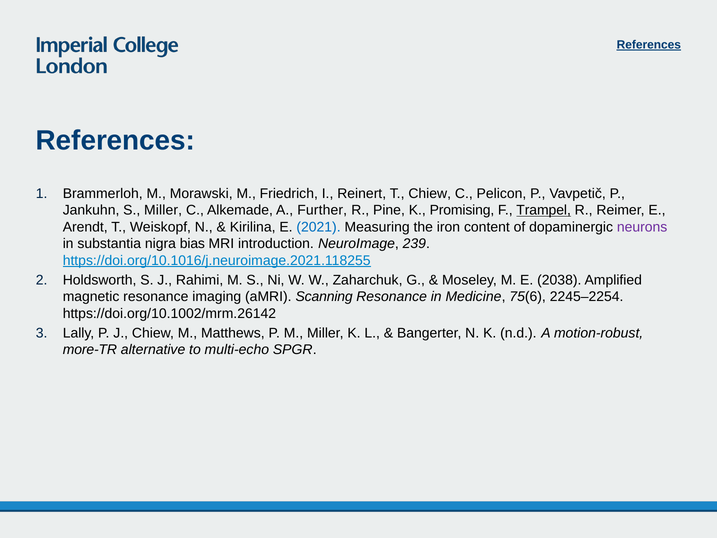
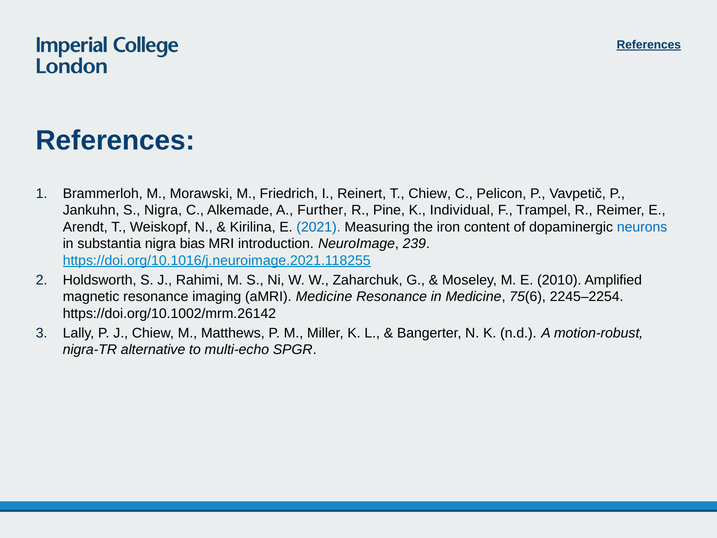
S Miller: Miller -> Nigra
Promising: Promising -> Individual
Trampel underline: present -> none
neurons colour: purple -> blue
2038: 2038 -> 2010
aMRI Scanning: Scanning -> Medicine
more-TR: more-TR -> nigra-TR
